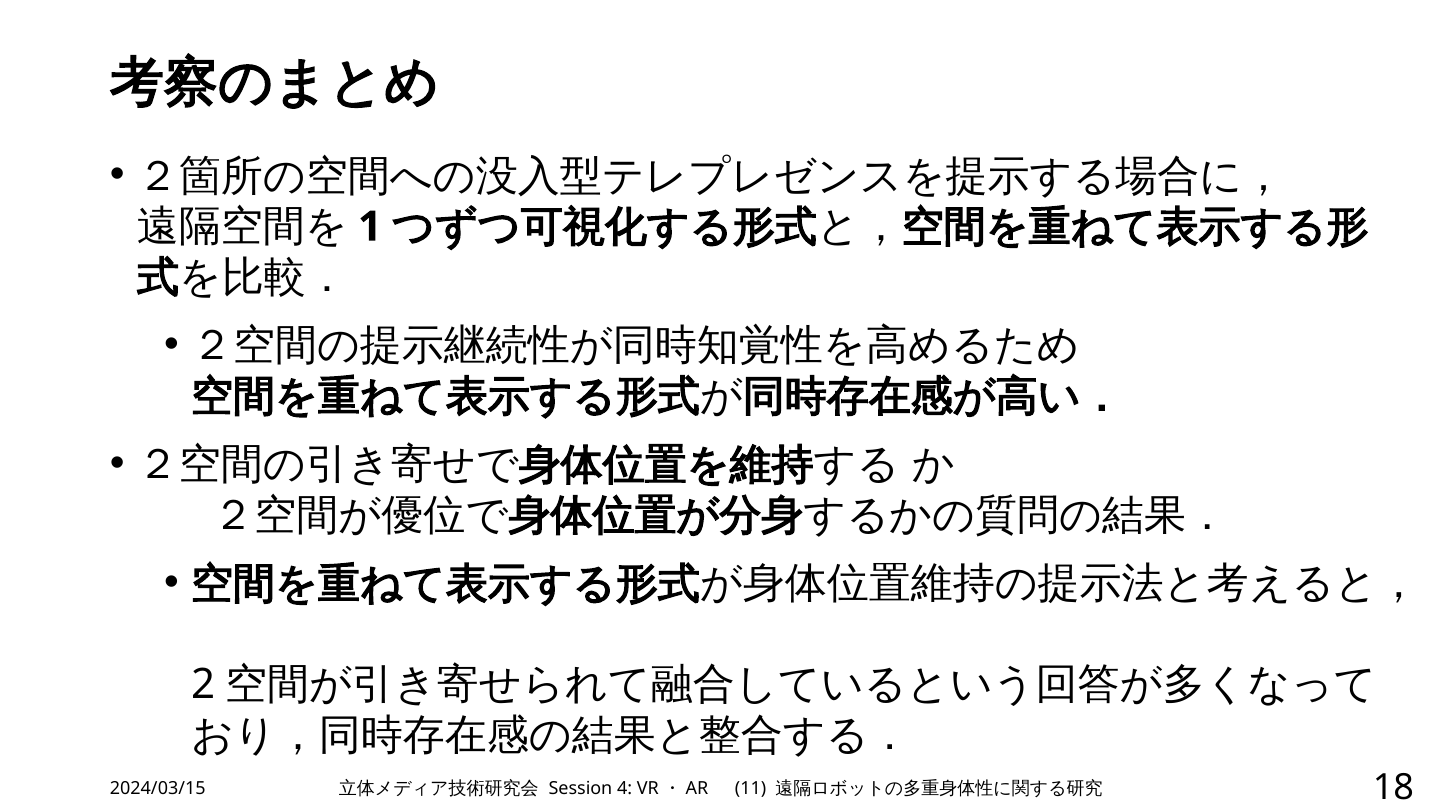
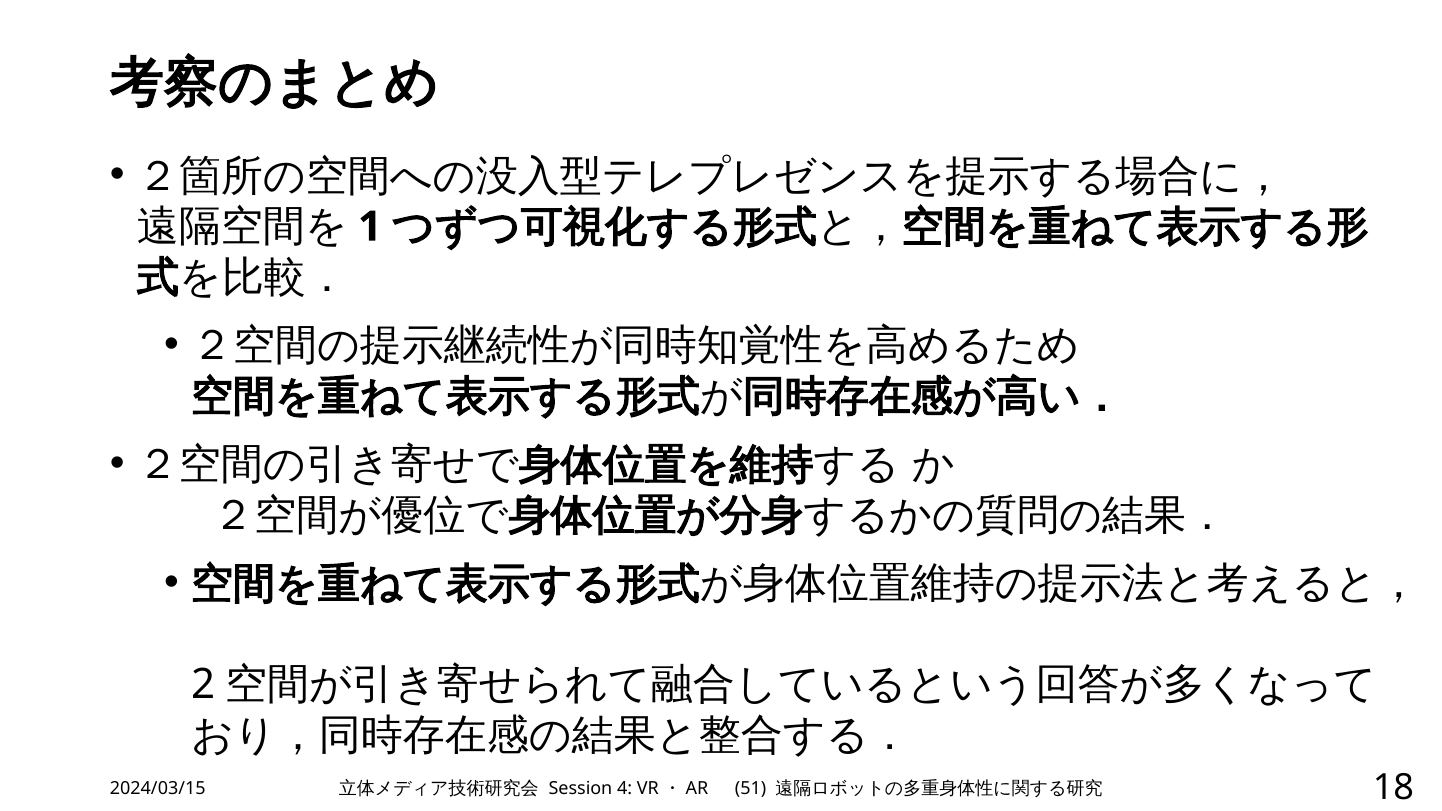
11: 11 -> 51
